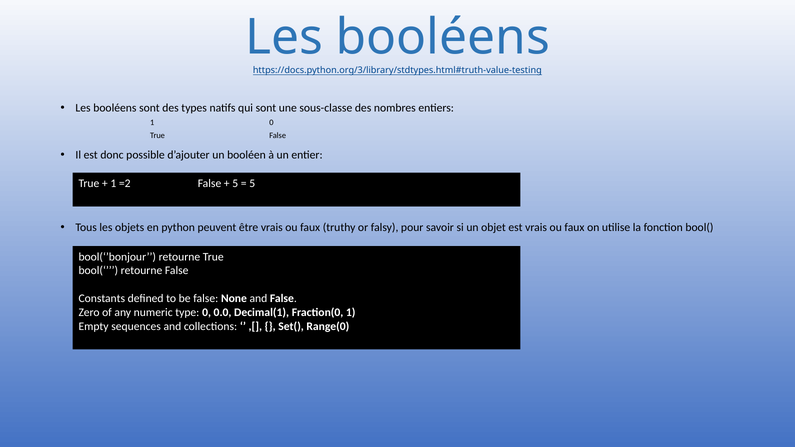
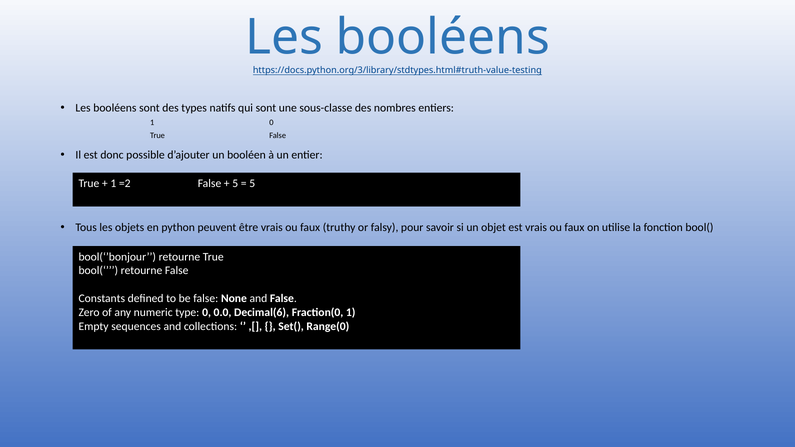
Decimal(1: Decimal(1 -> Decimal(6
